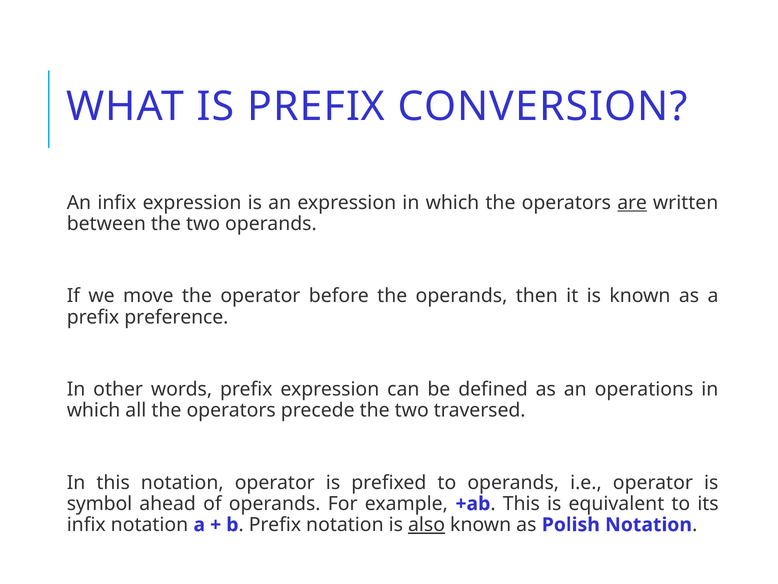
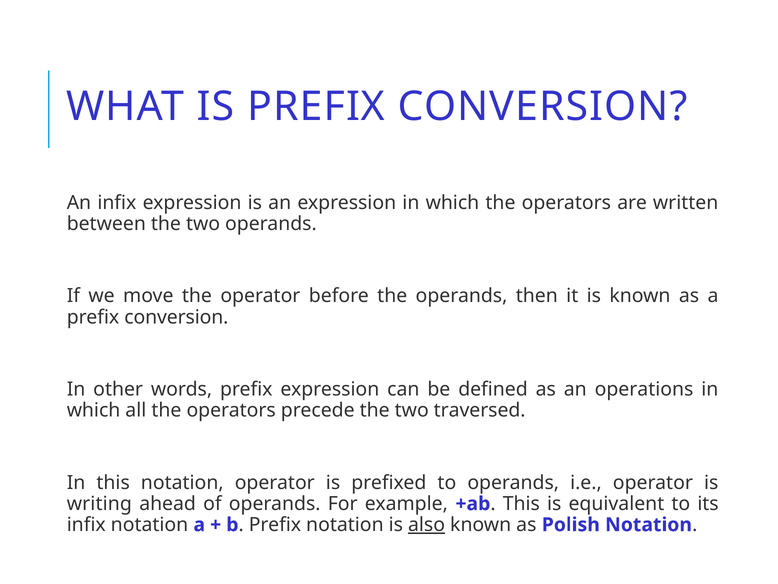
are underline: present -> none
preference at (176, 317): preference -> conversion
symbol: symbol -> writing
